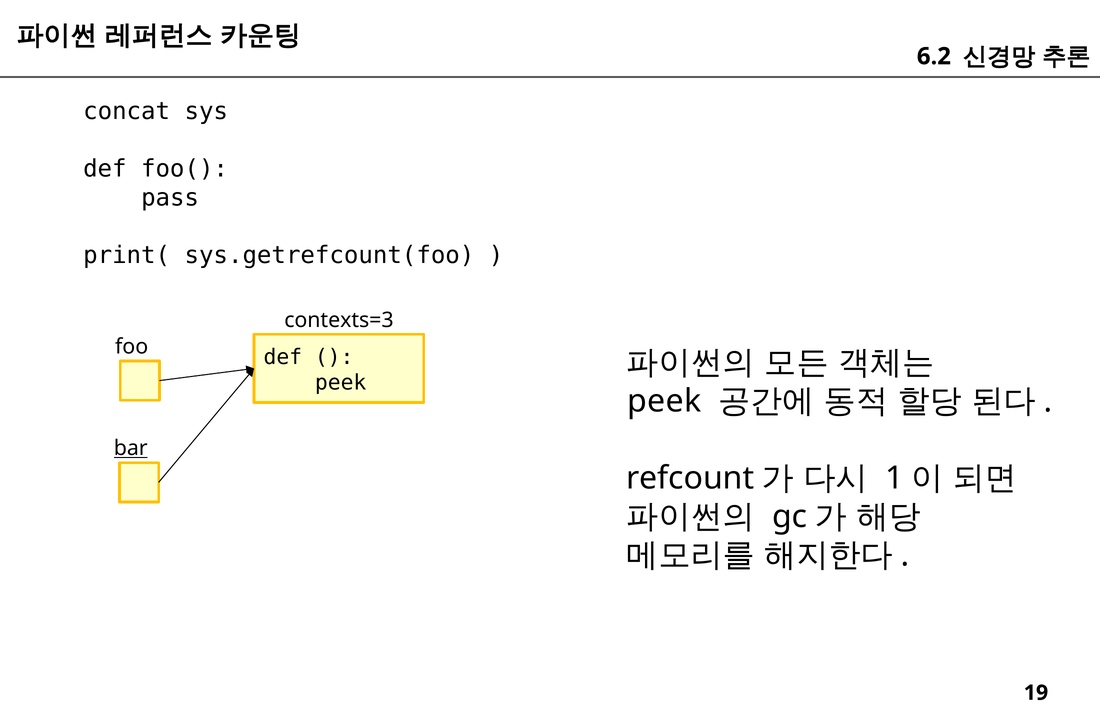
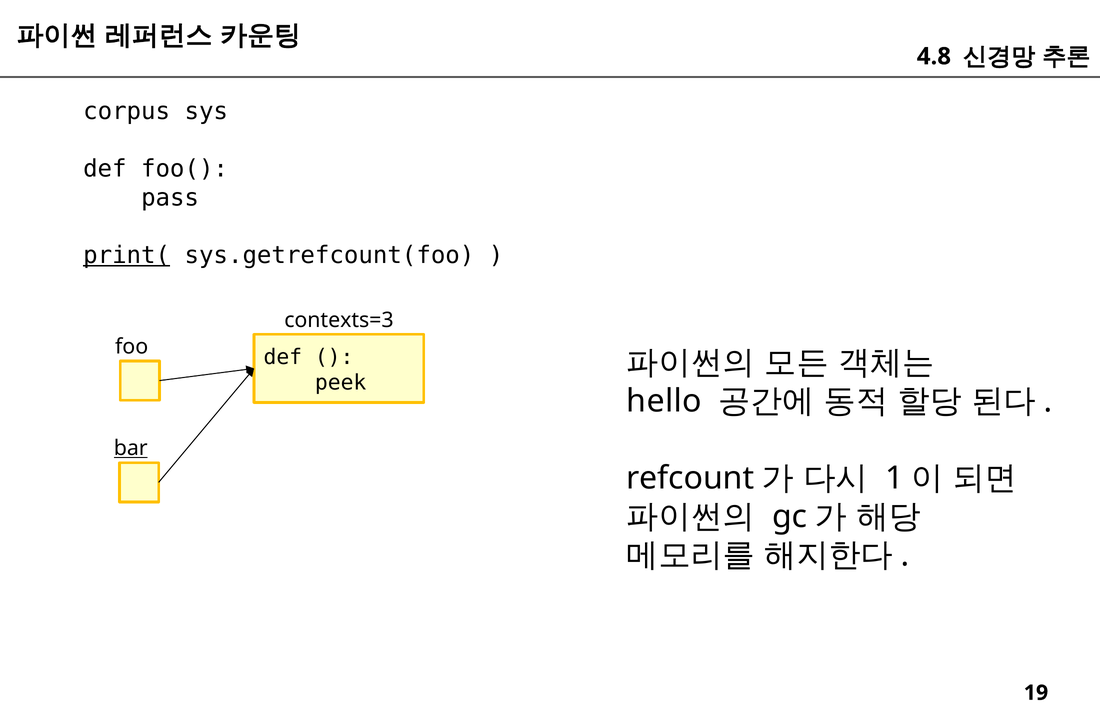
6.2: 6.2 -> 4.8
concat: concat -> corpus
print( underline: none -> present
peek at (664, 401): peek -> hello
